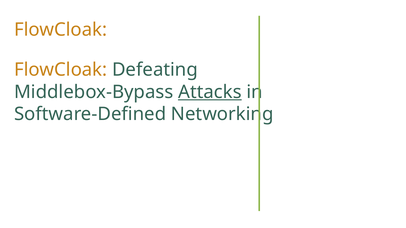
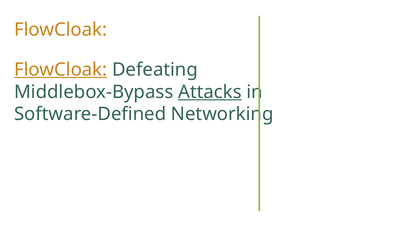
FlowCloak at (61, 70) underline: none -> present
